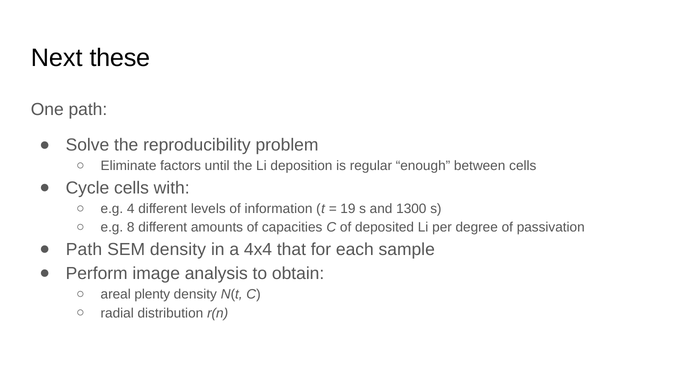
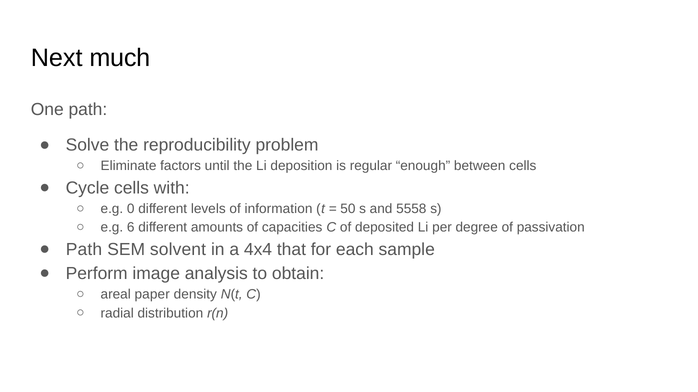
these: these -> much
4: 4 -> 0
19: 19 -> 50
1300: 1300 -> 5558
8: 8 -> 6
SEM density: density -> solvent
plenty: plenty -> paper
